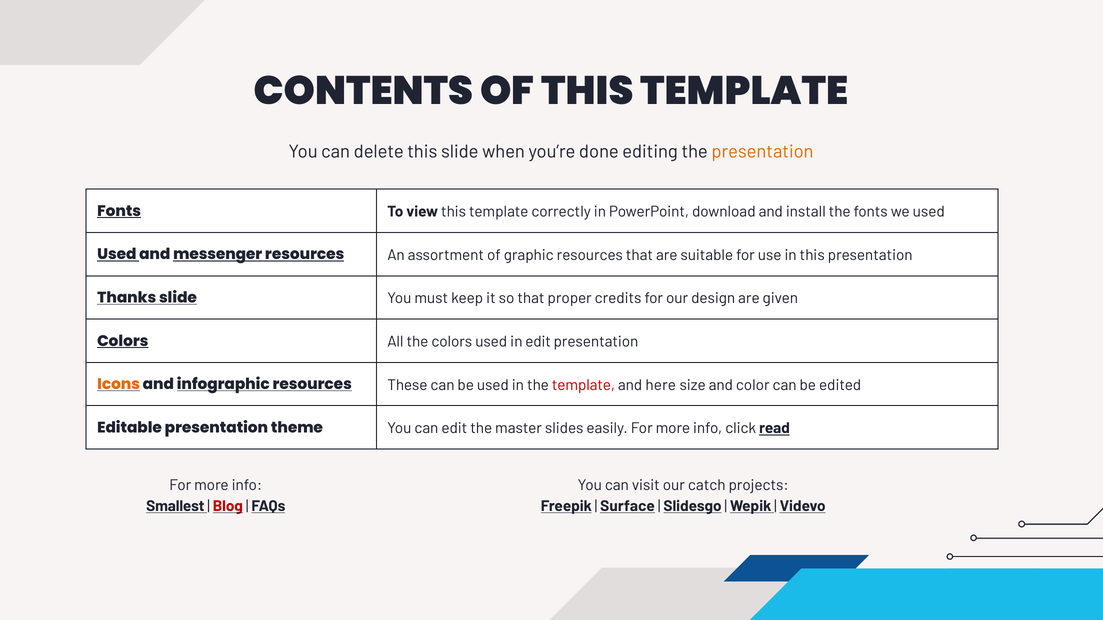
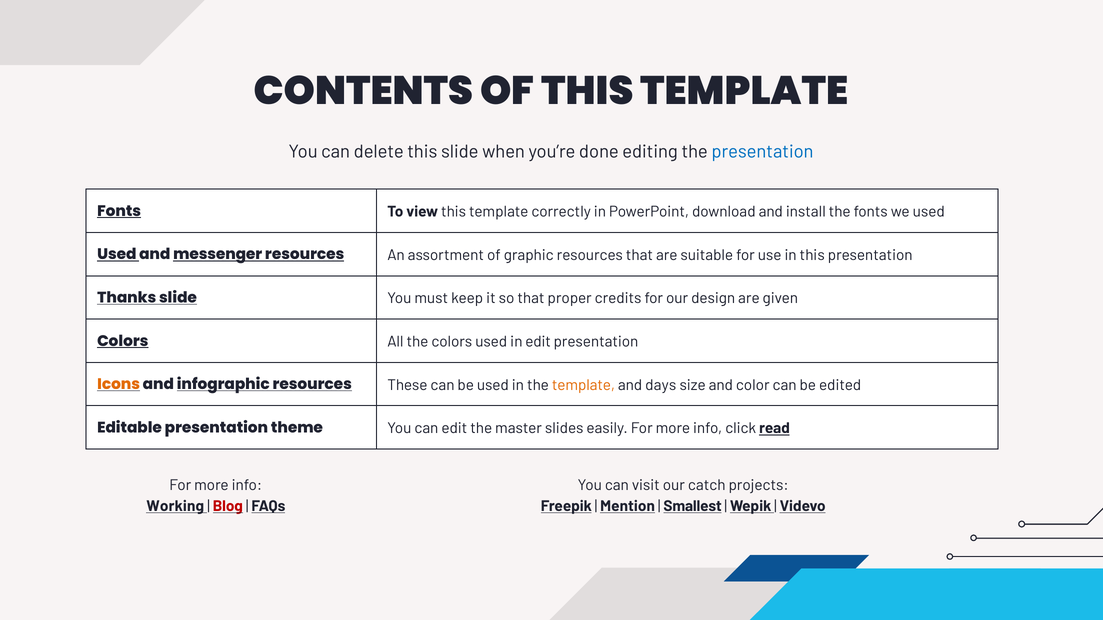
presentation at (762, 152) colour: orange -> blue
template at (583, 385) colour: red -> orange
here: here -> days
Smallest: Smallest -> Working
Surface: Surface -> Mention
Slidesgo: Slidesgo -> Smallest
